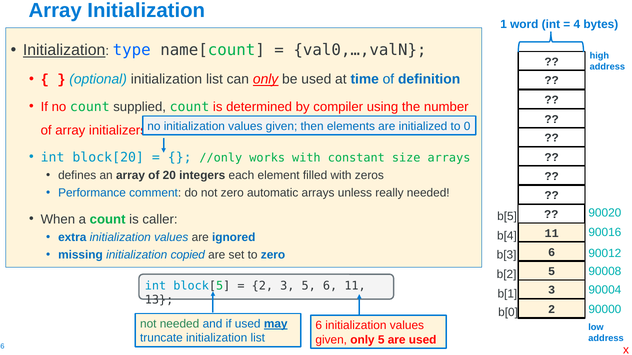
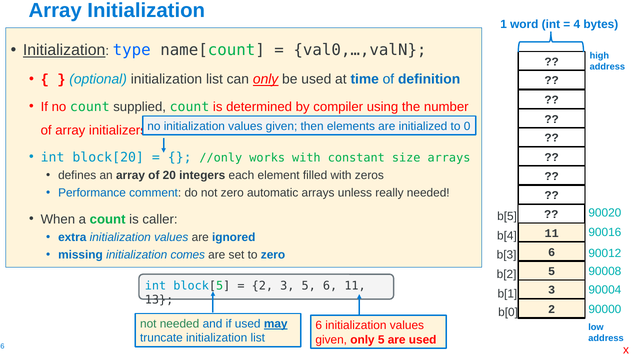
copied: copied -> comes
